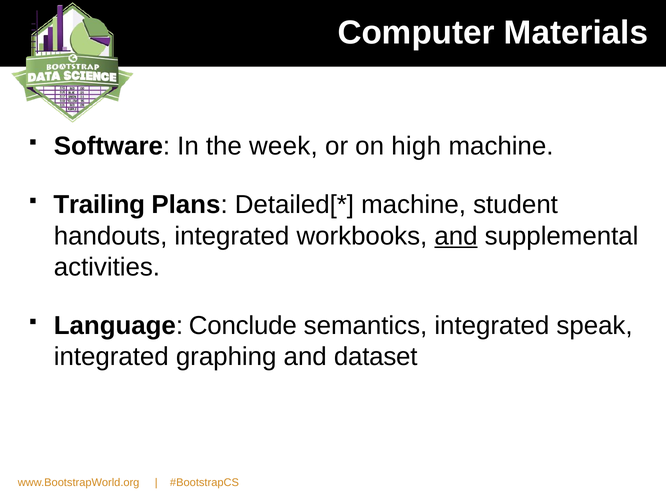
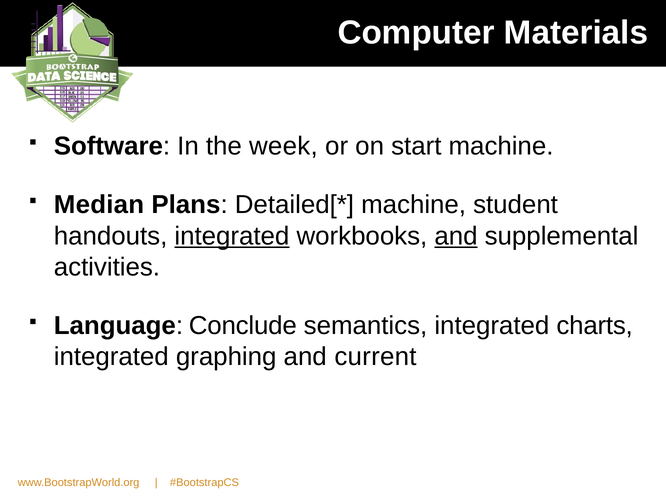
high: high -> start
Trailing: Trailing -> Median
integrated at (232, 236) underline: none -> present
speak: speak -> charts
dataset: dataset -> current
